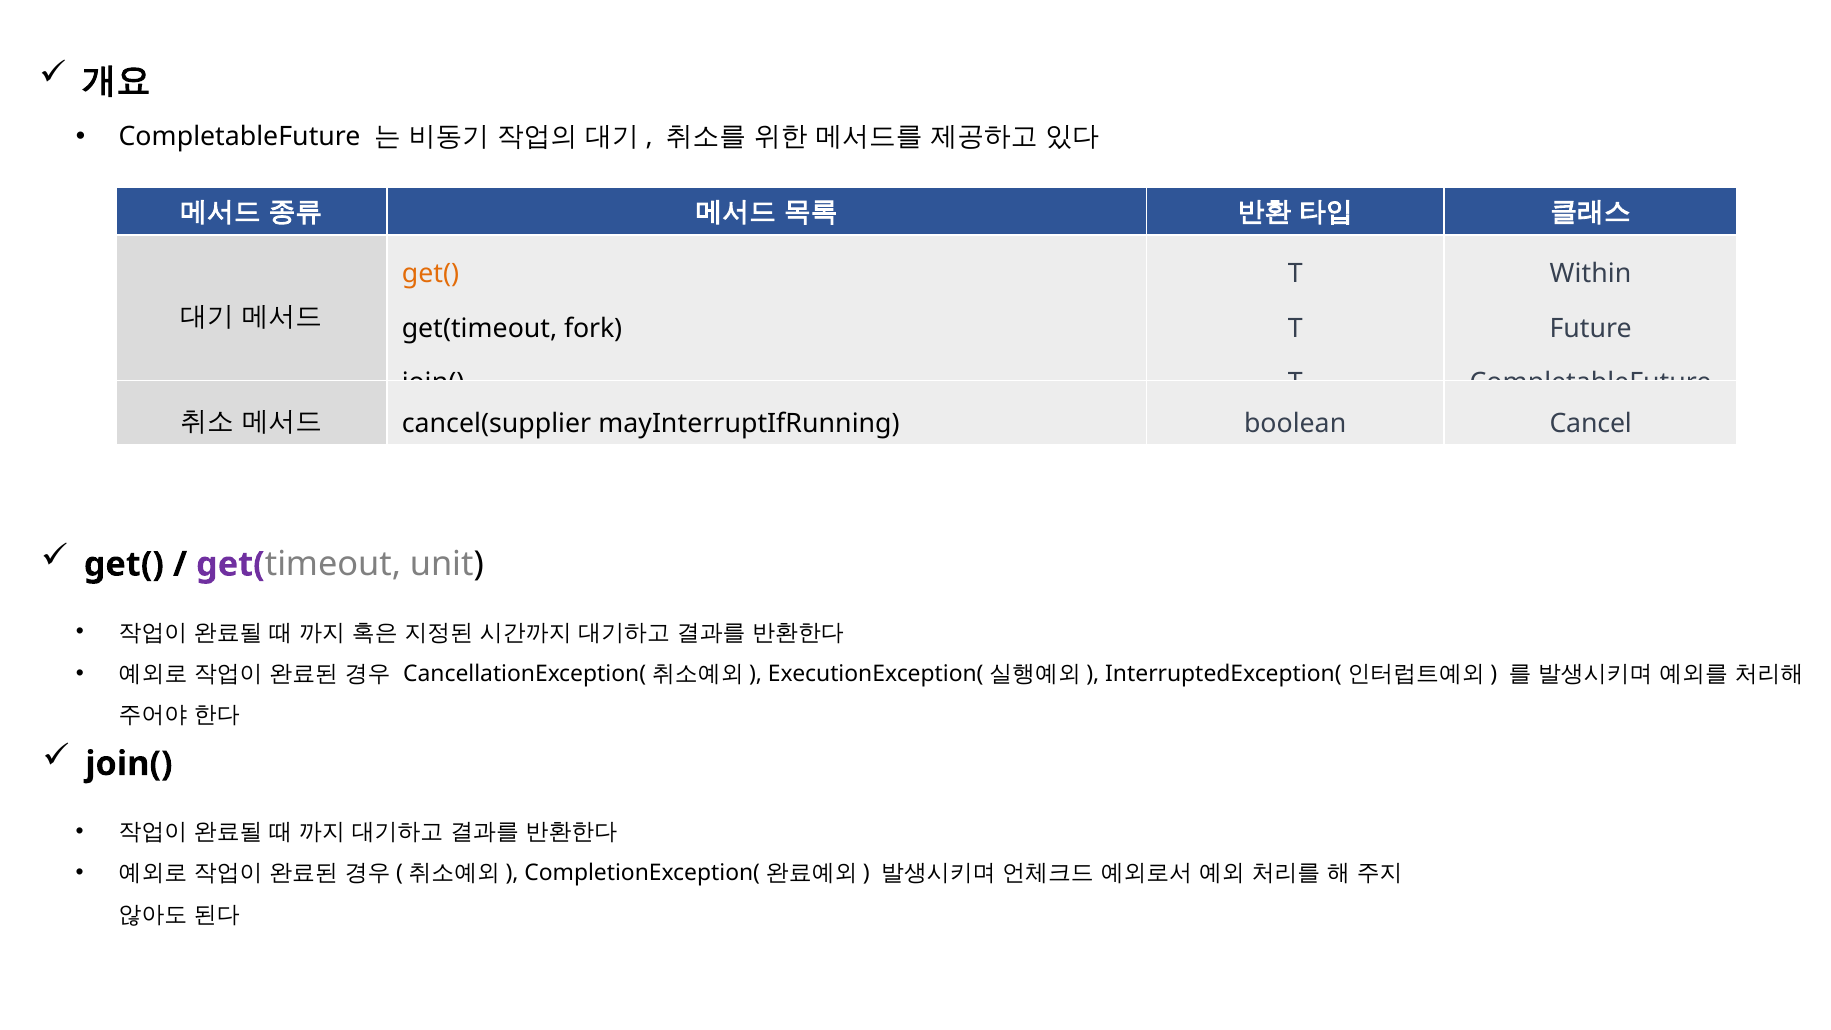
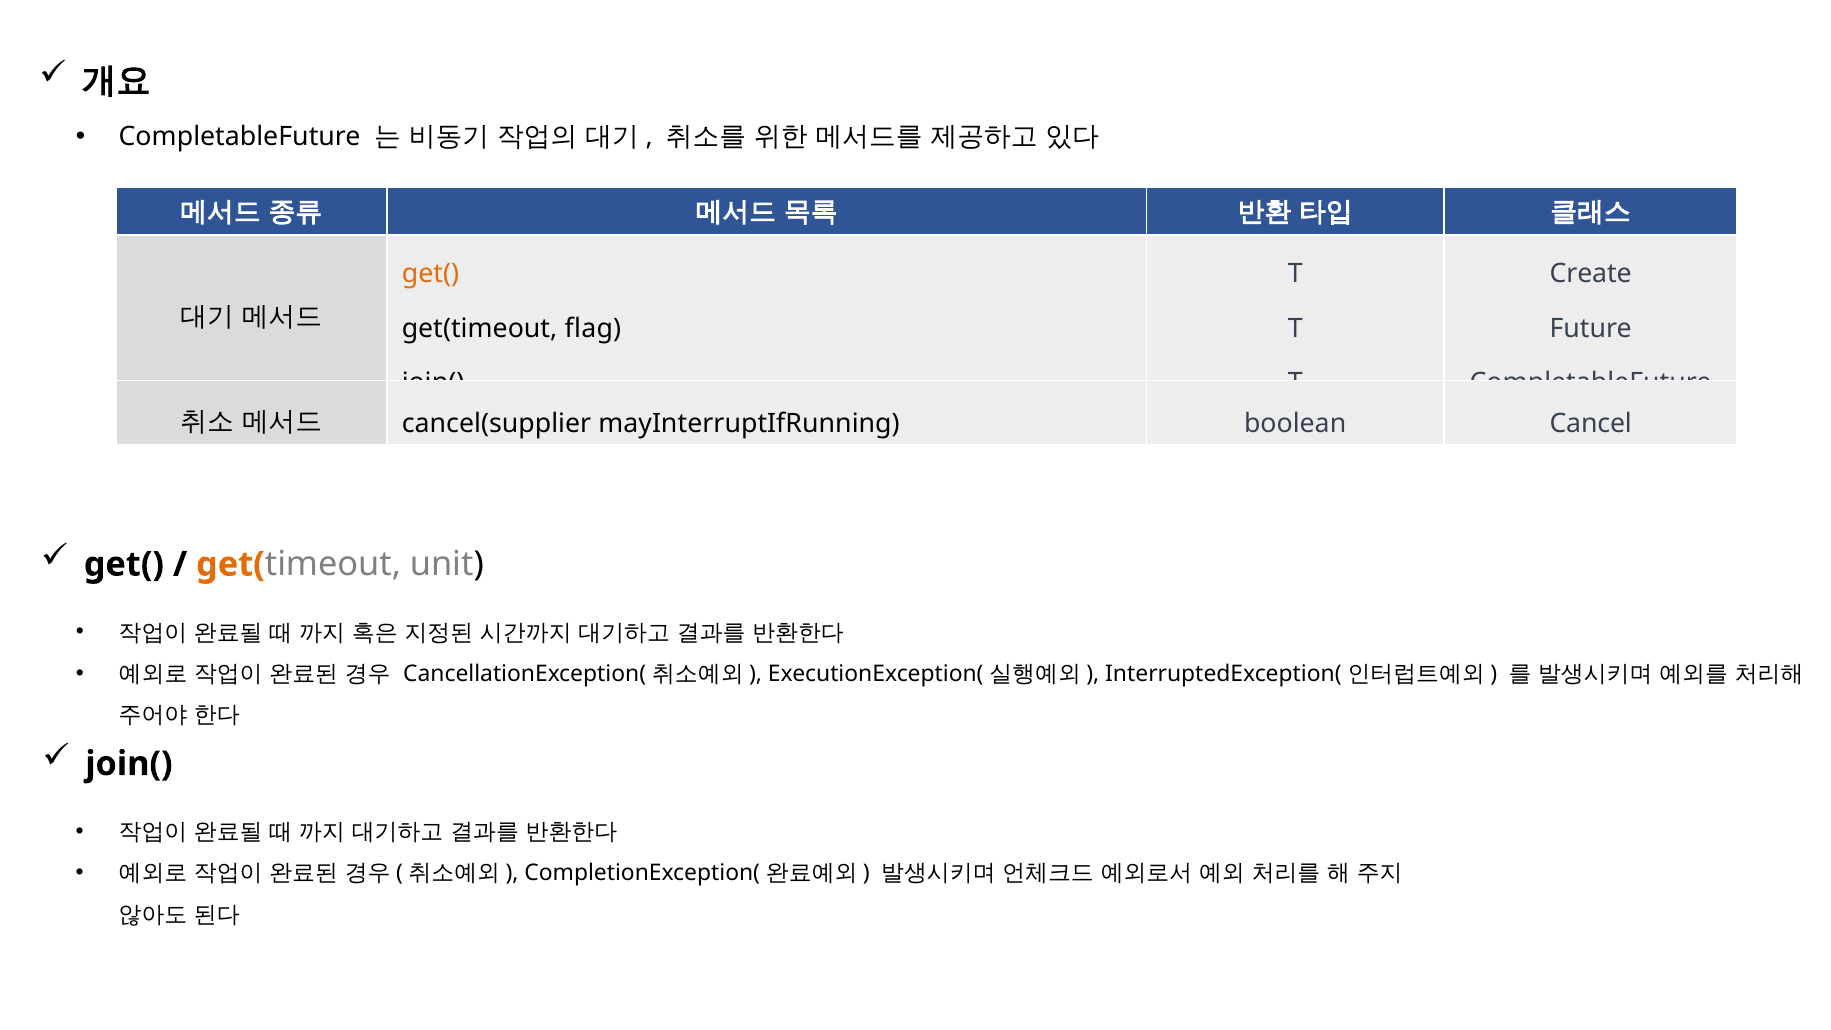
Within: Within -> Create
fork: fork -> flag
get( at (230, 564) colour: purple -> orange
